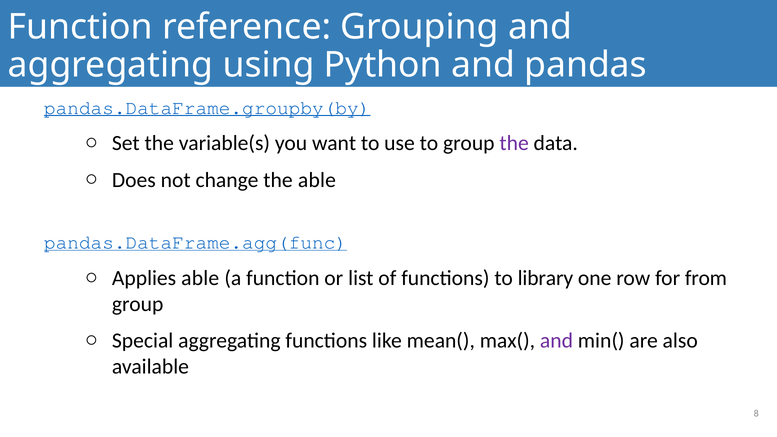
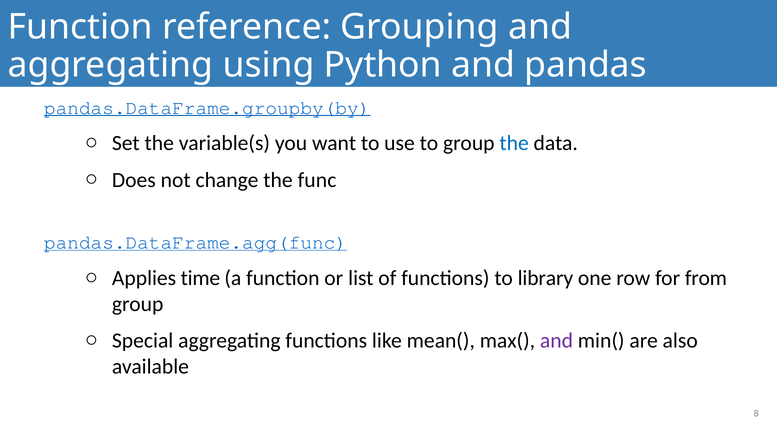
the at (514, 143) colour: purple -> blue
the able: able -> func
Applies able: able -> time
